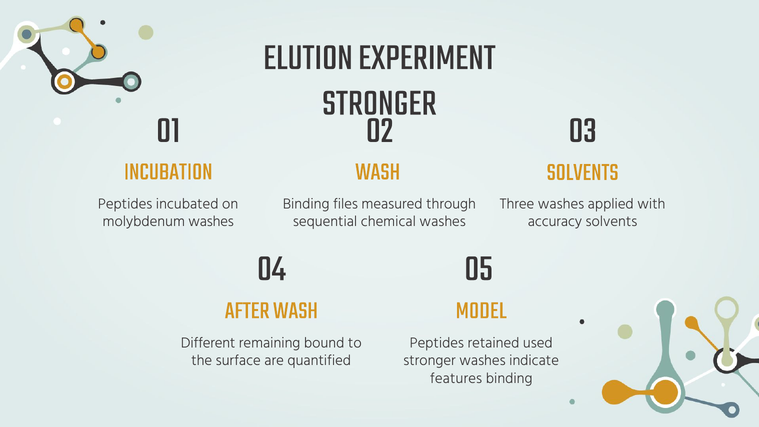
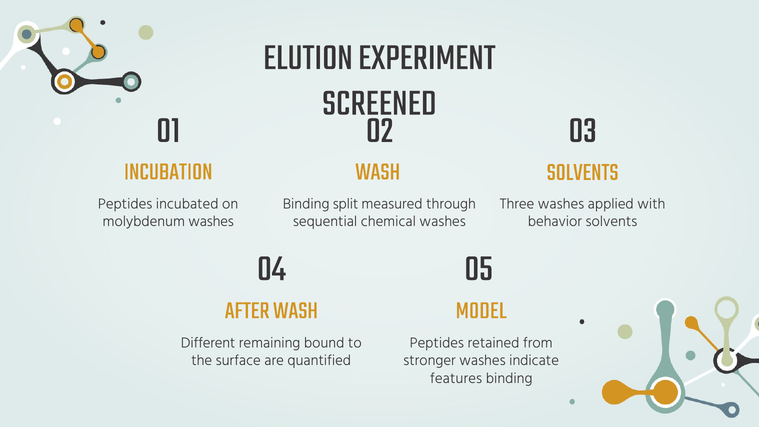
STRONGER at (379, 102): STRONGER -> SCREENED
files: files -> split
accuracy: accuracy -> behavior
used: used -> from
